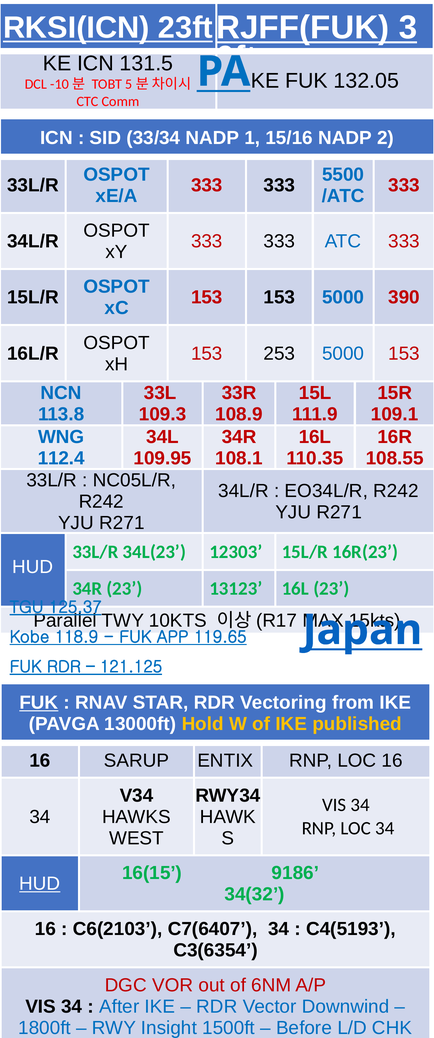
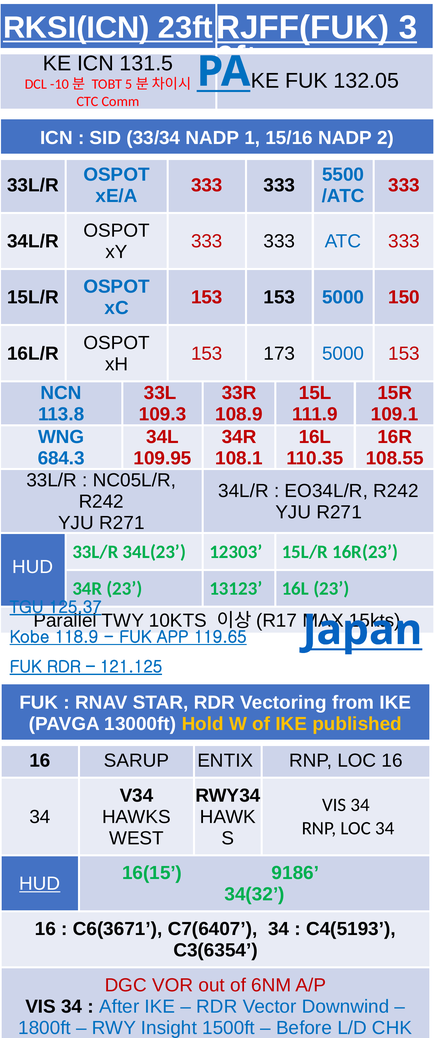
390: 390 -> 150
253: 253 -> 173
112.4: 112.4 -> 684.3
FUK at (39, 703) underline: present -> none
C6(2103: C6(2103 -> C6(3671
